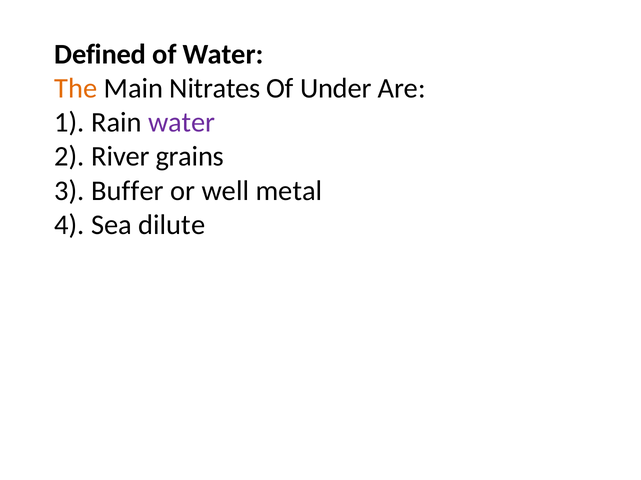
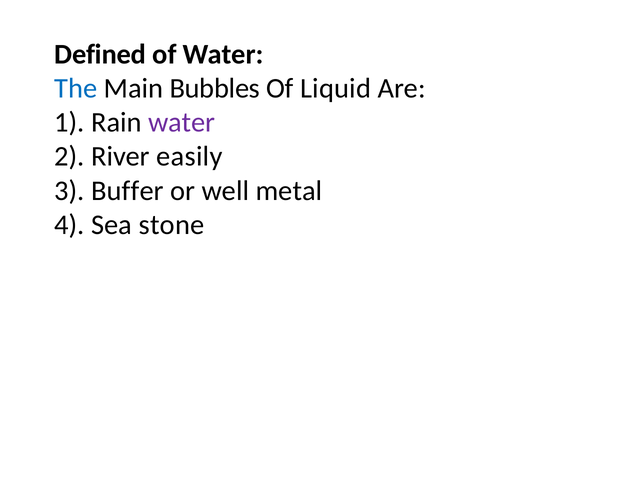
The colour: orange -> blue
Nitrates: Nitrates -> Bubbles
Under: Under -> Liquid
grains: grains -> easily
dilute: dilute -> stone
